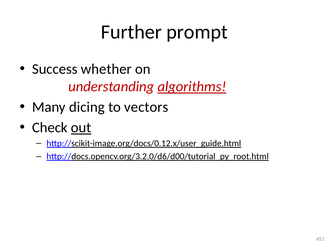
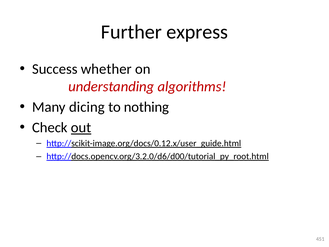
prompt: prompt -> express
algorithms underline: present -> none
vectors: vectors -> nothing
